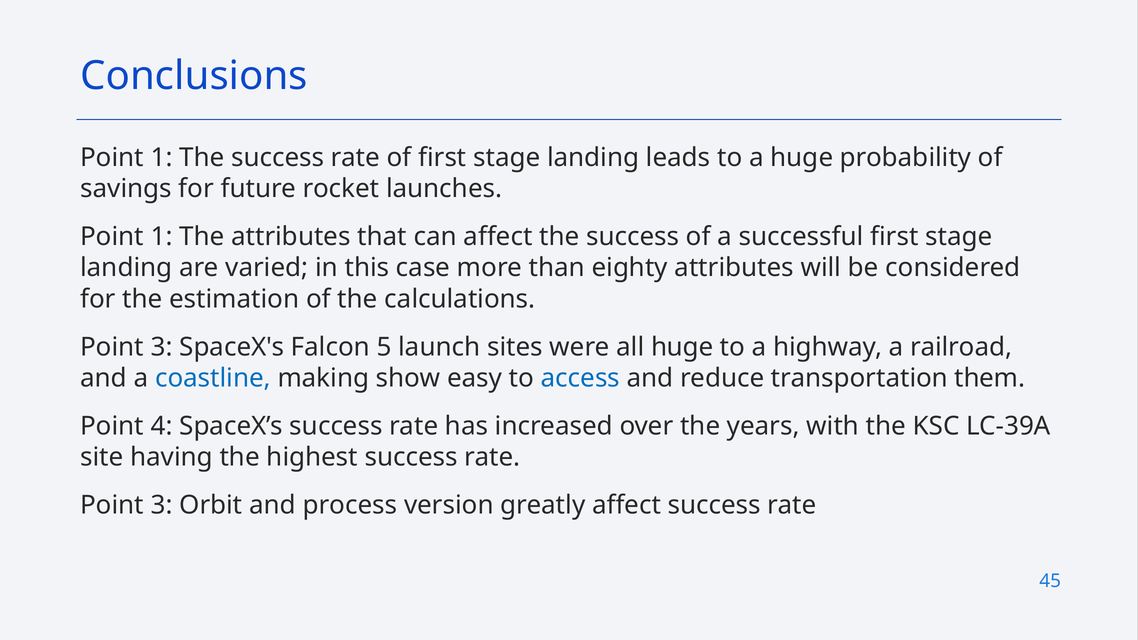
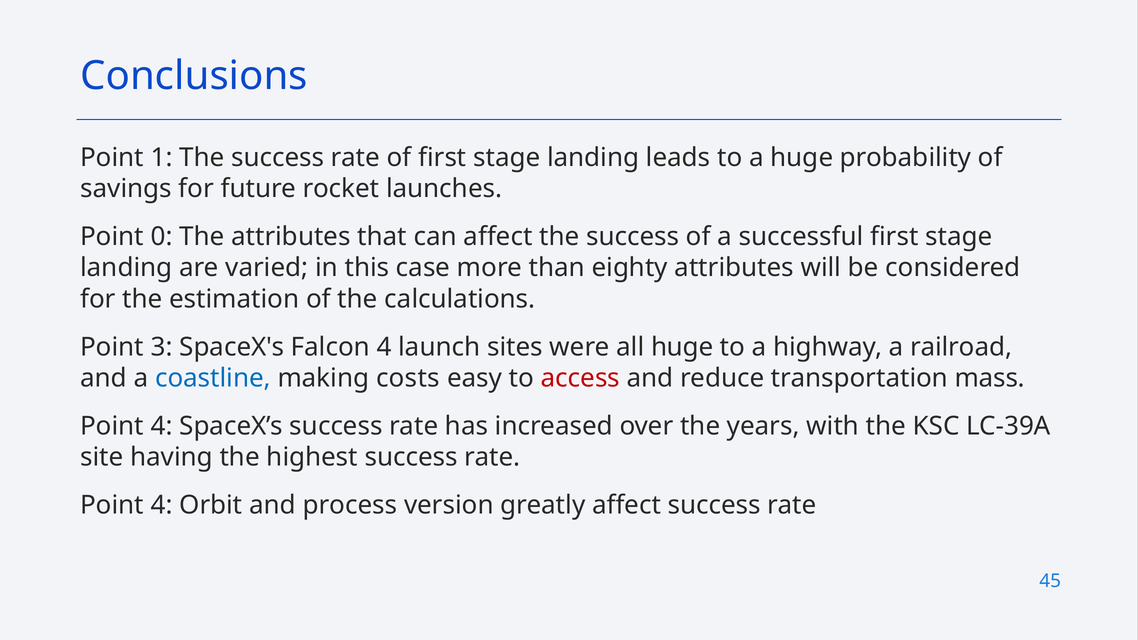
1 at (162, 237): 1 -> 0
Falcon 5: 5 -> 4
show: show -> costs
access colour: blue -> red
them: them -> mass
3 at (162, 505): 3 -> 4
